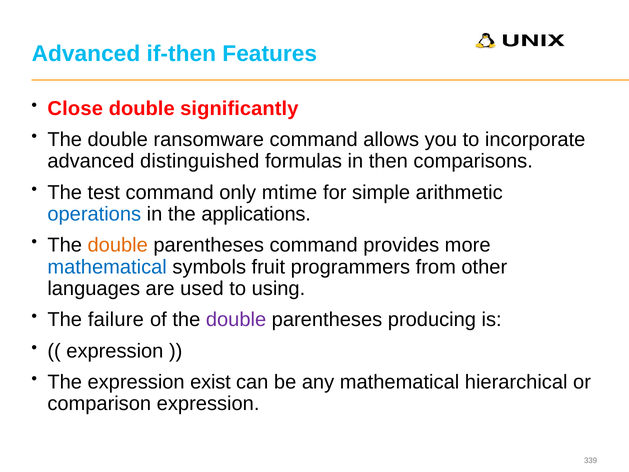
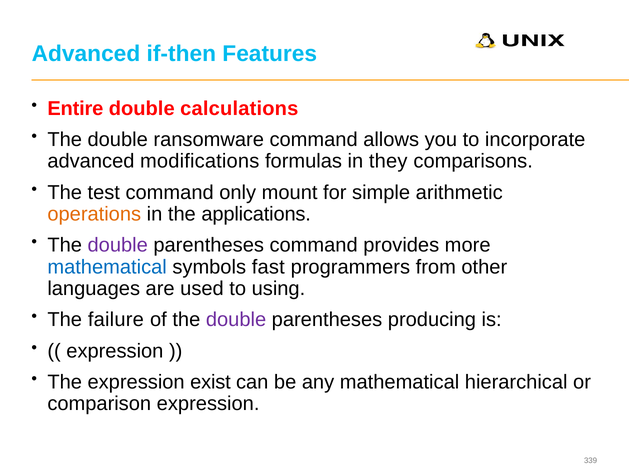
Close: Close -> Entire
significantly: significantly -> calculations
distinguished: distinguished -> modifications
then: then -> they
mtime: mtime -> mount
operations colour: blue -> orange
double at (118, 245) colour: orange -> purple
fruit: fruit -> fast
